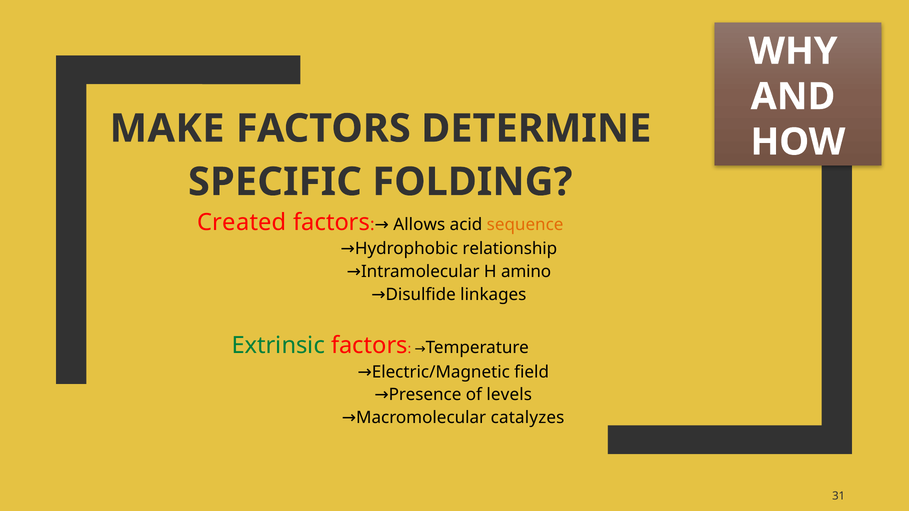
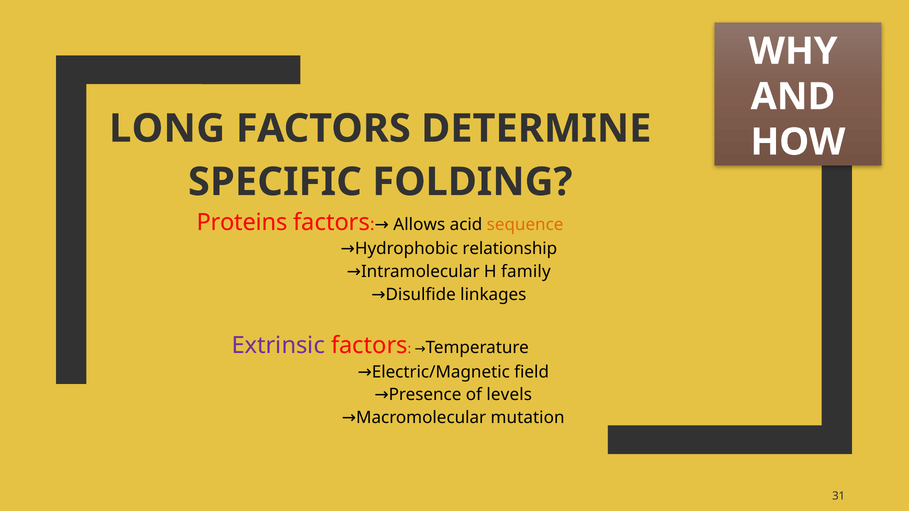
MAKE: MAKE -> LONG
Created: Created -> Proteins
amino: amino -> family
Extrinsic colour: green -> purple
catalyzes: catalyzes -> mutation
